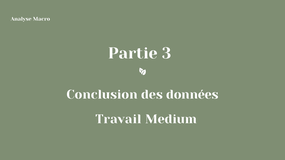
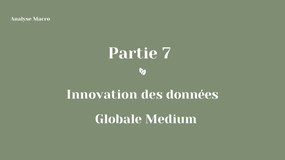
3: 3 -> 7
Conclusion: Conclusion -> Innovation
Travail: Travail -> Globale
